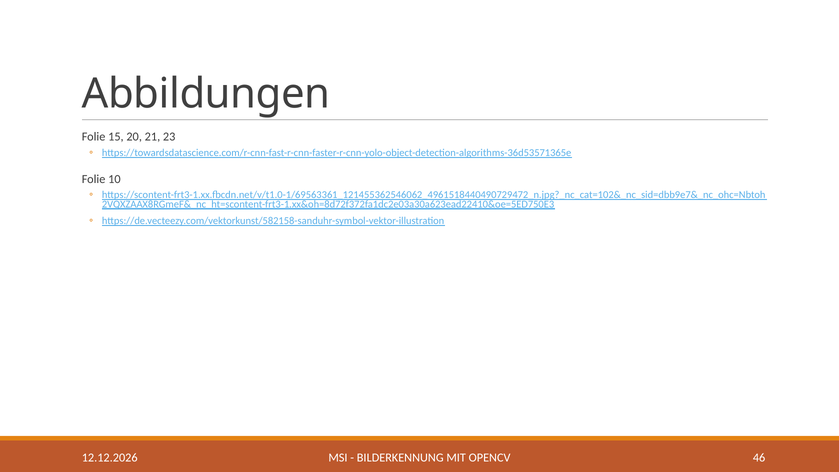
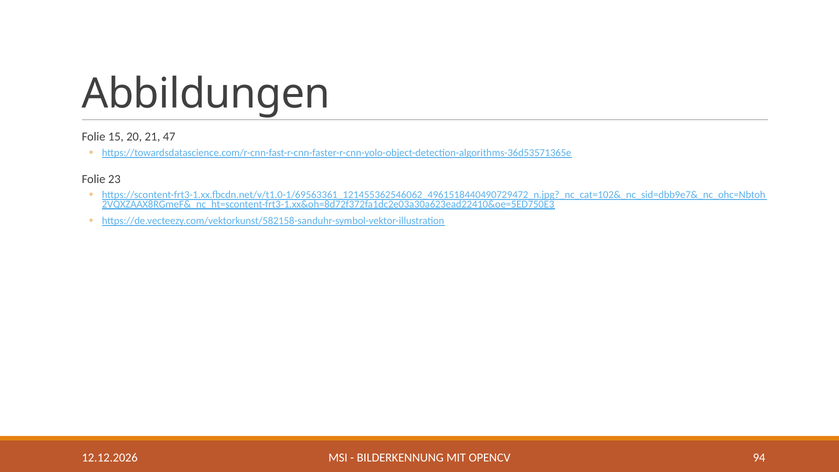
23: 23 -> 47
10: 10 -> 23
46: 46 -> 94
